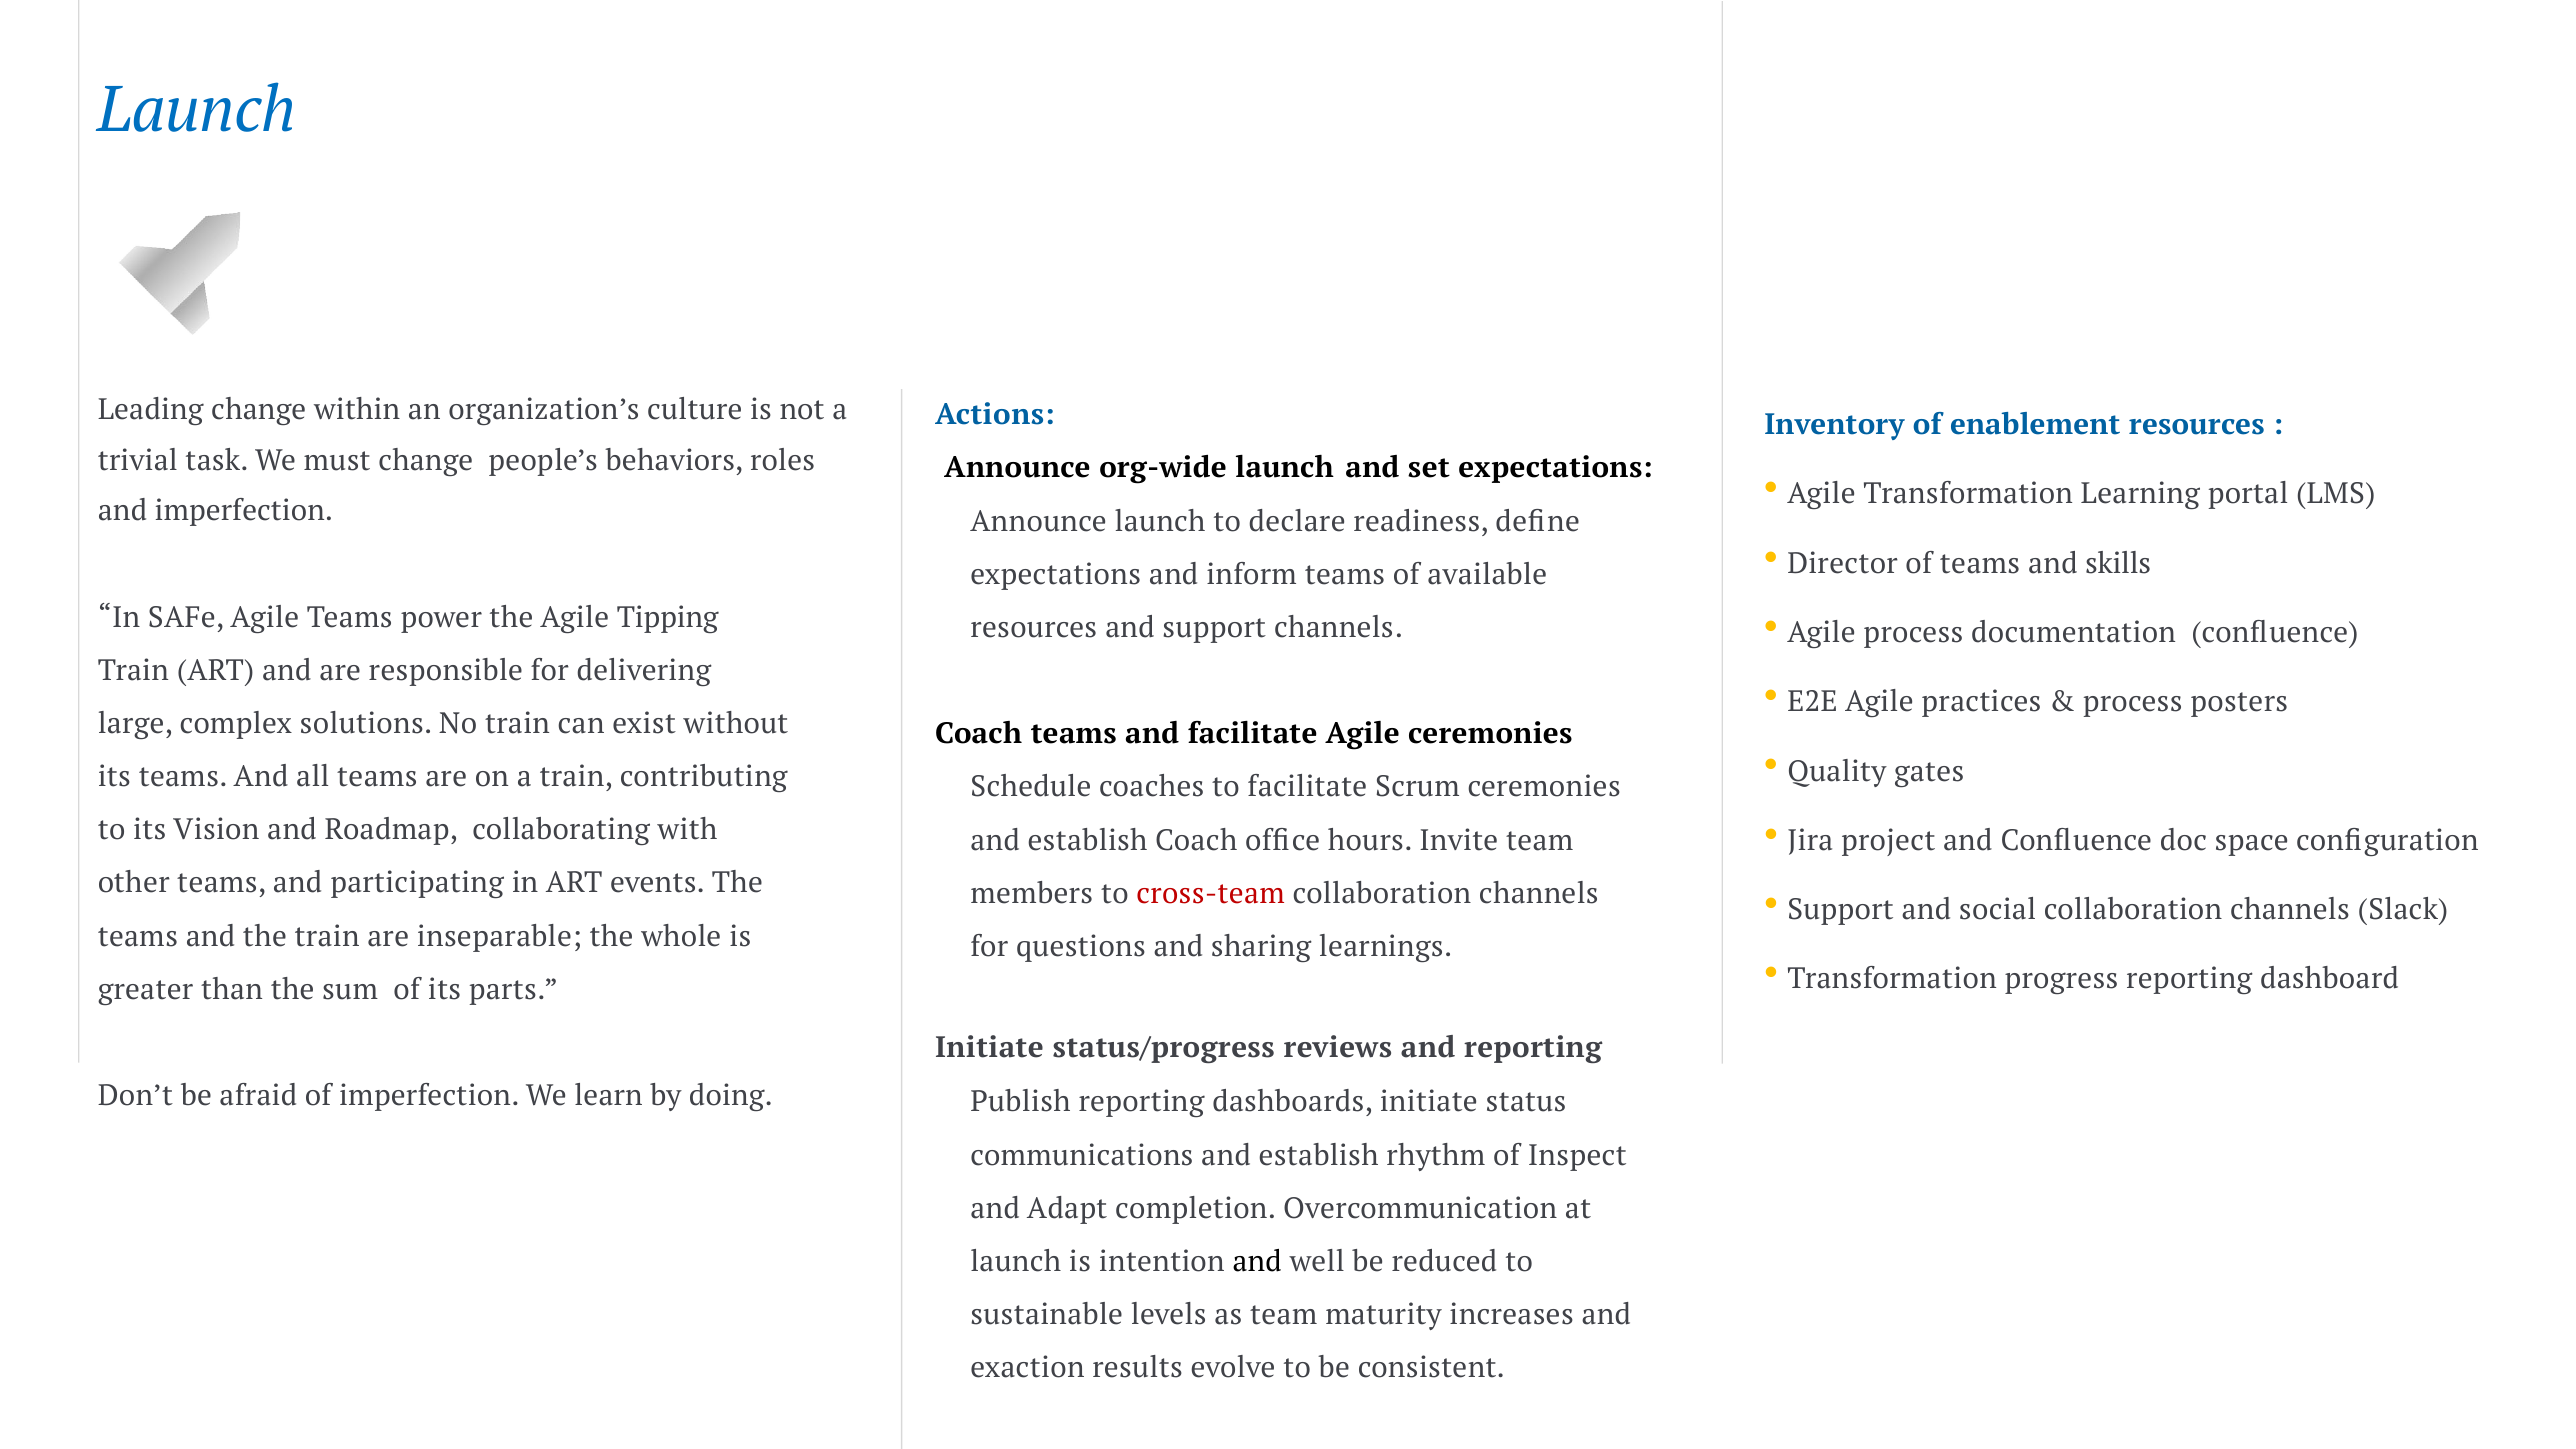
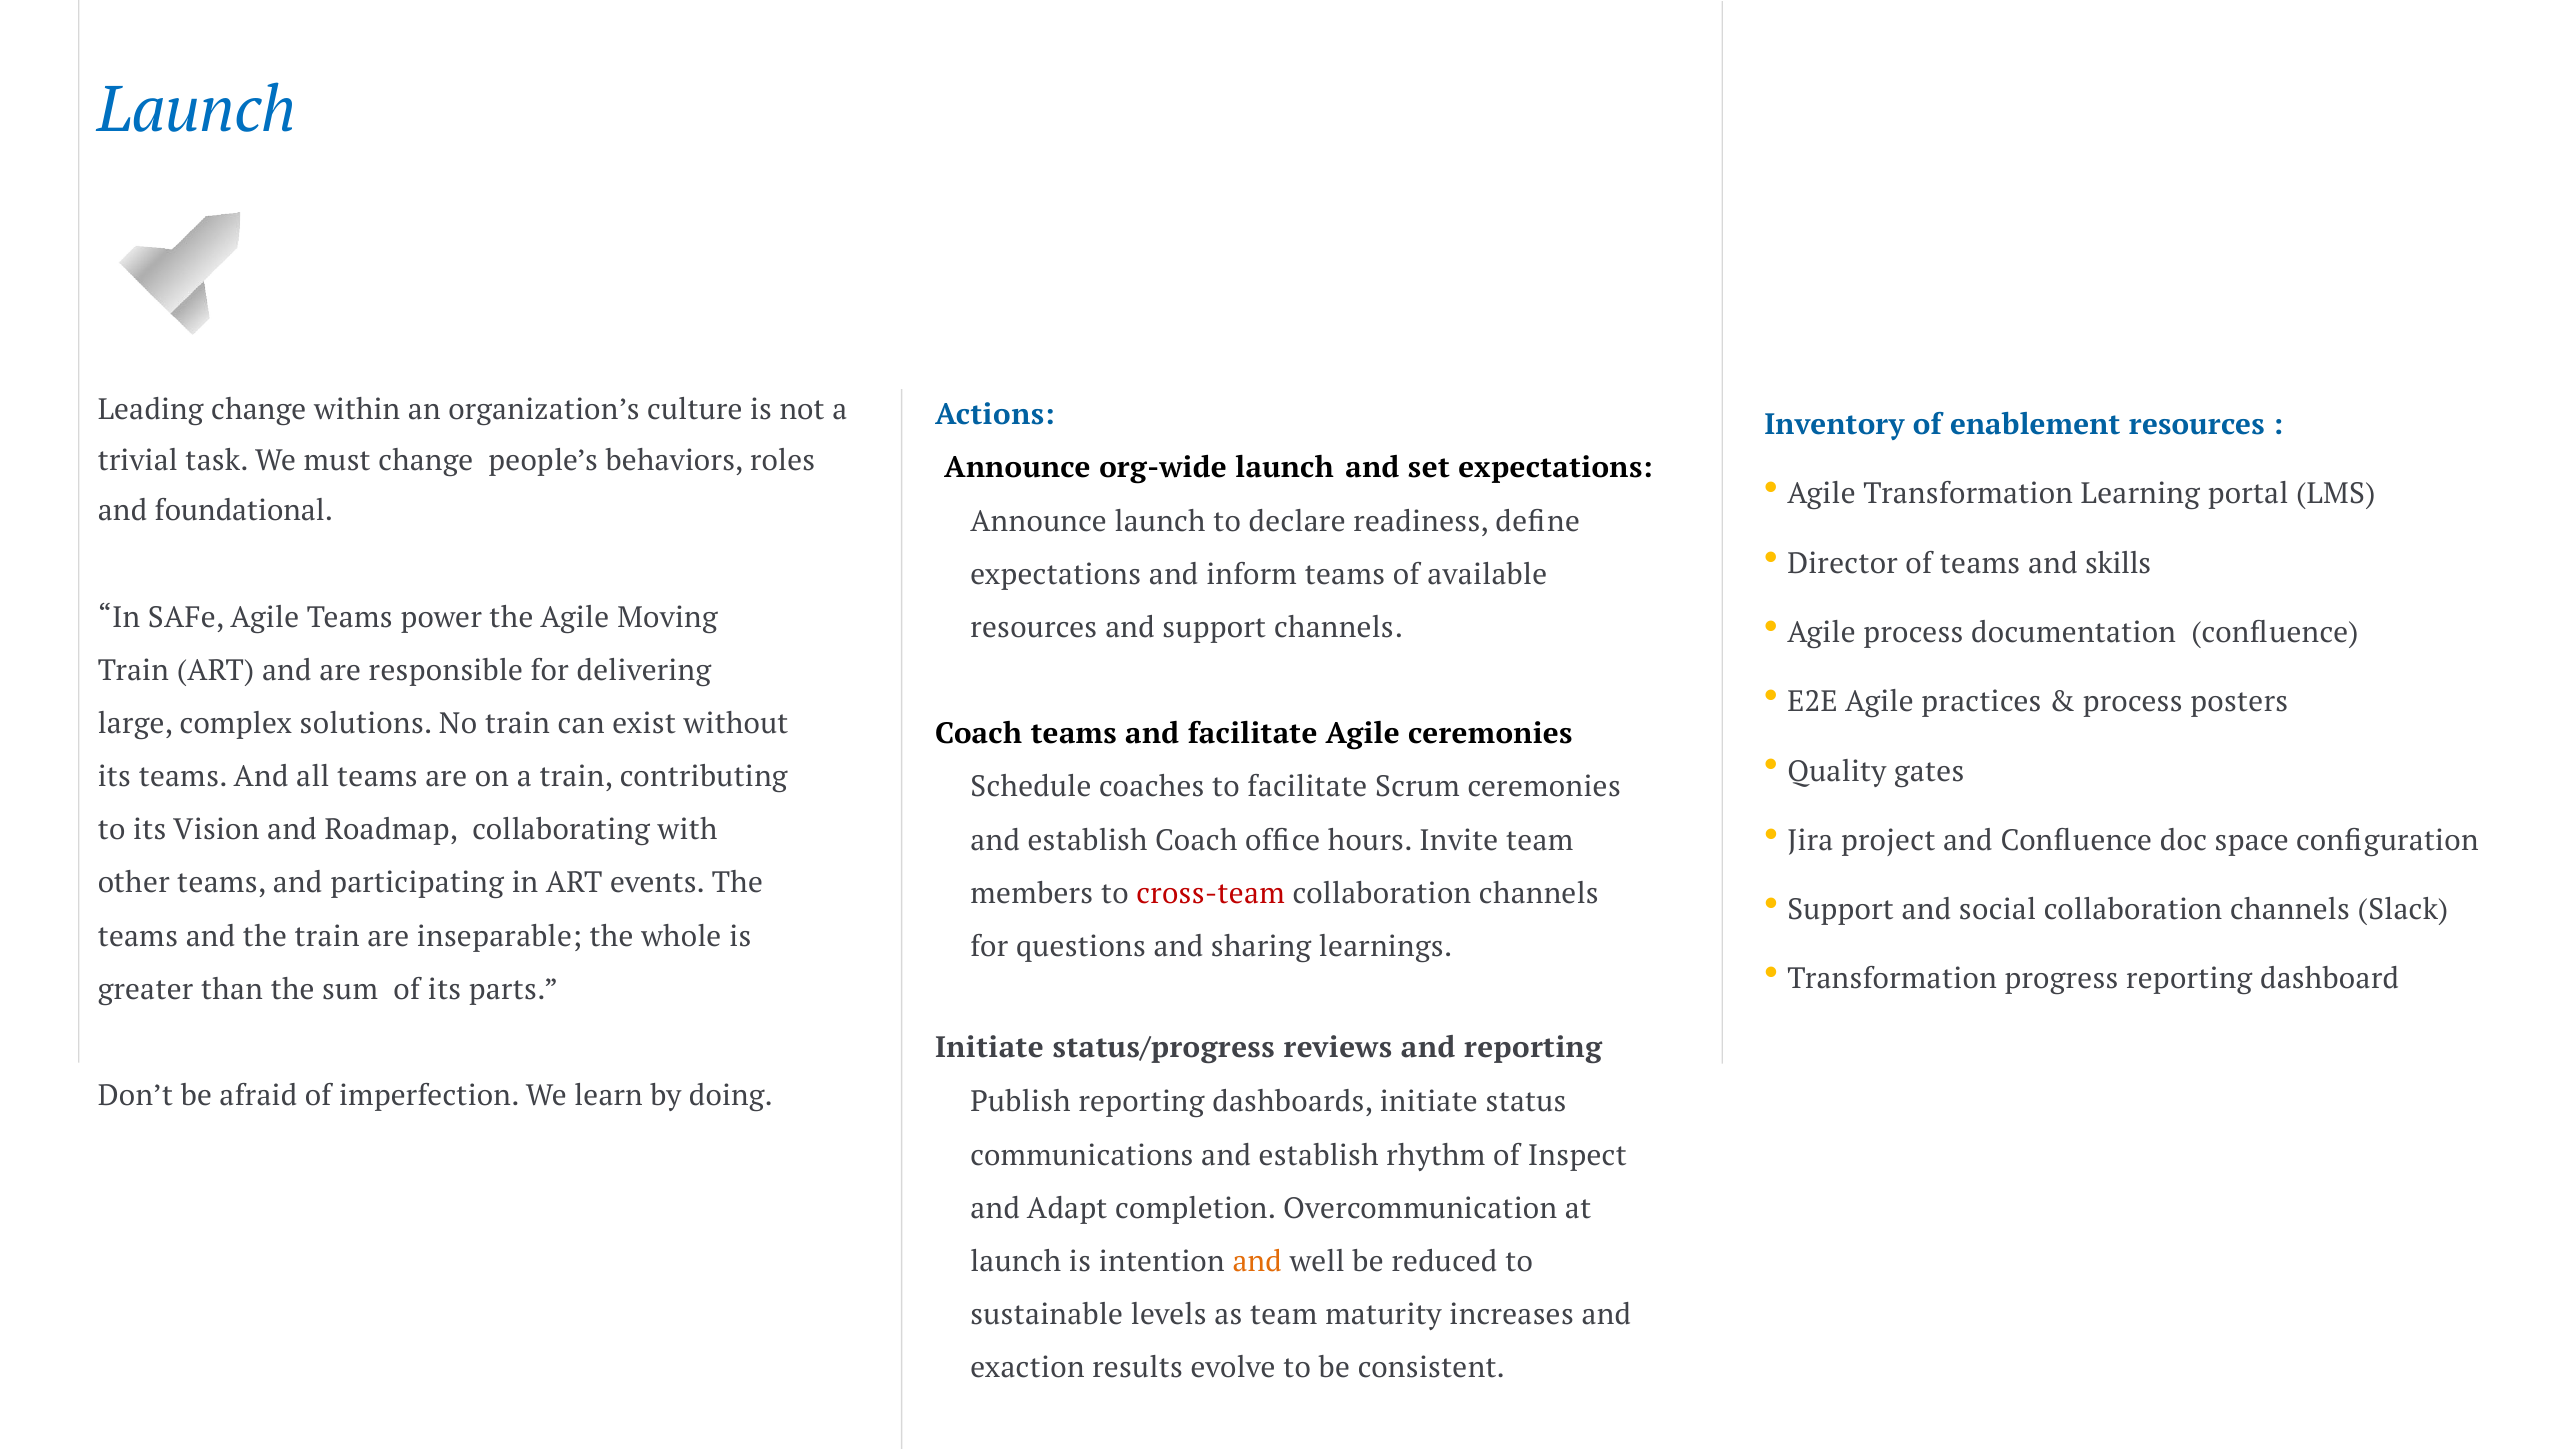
and imperfection: imperfection -> foundational
Tipping: Tipping -> Moving
and at (1257, 1262) colour: black -> orange
